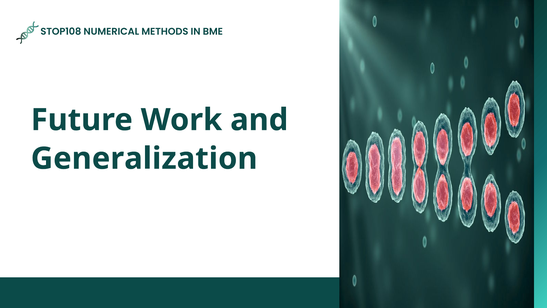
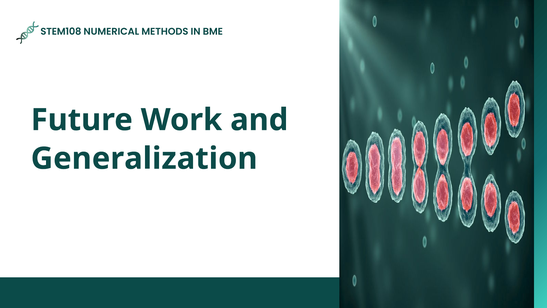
STOP108: STOP108 -> STEM108
